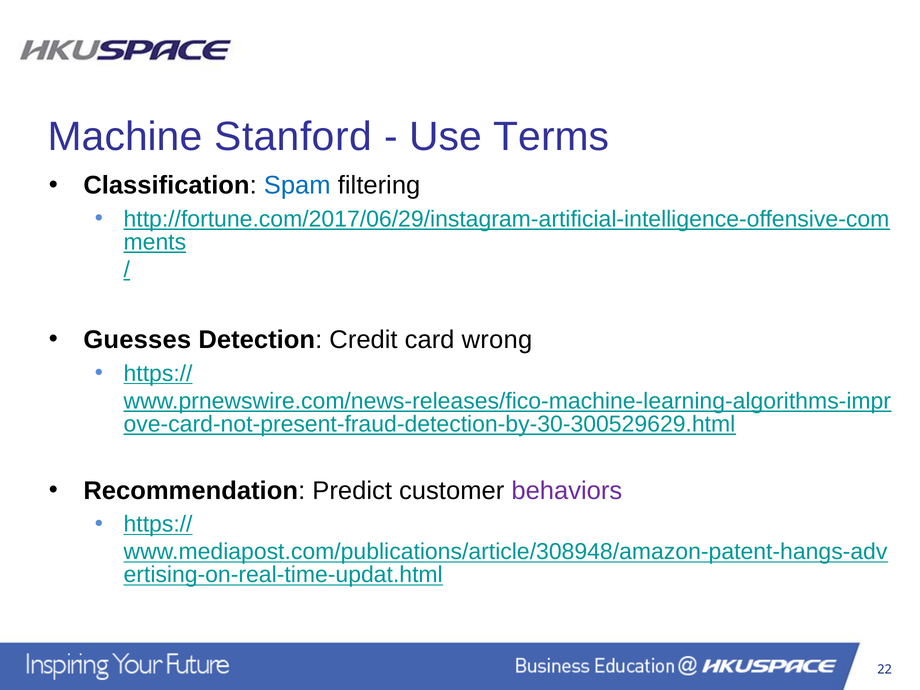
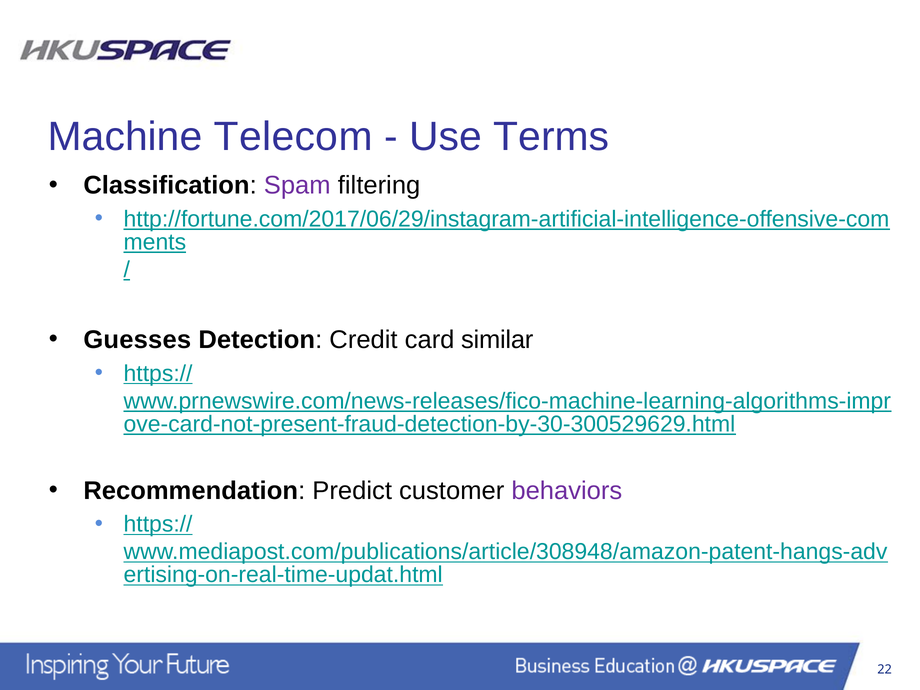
Stanford: Stanford -> Telecom
Spam colour: blue -> purple
wrong: wrong -> similar
